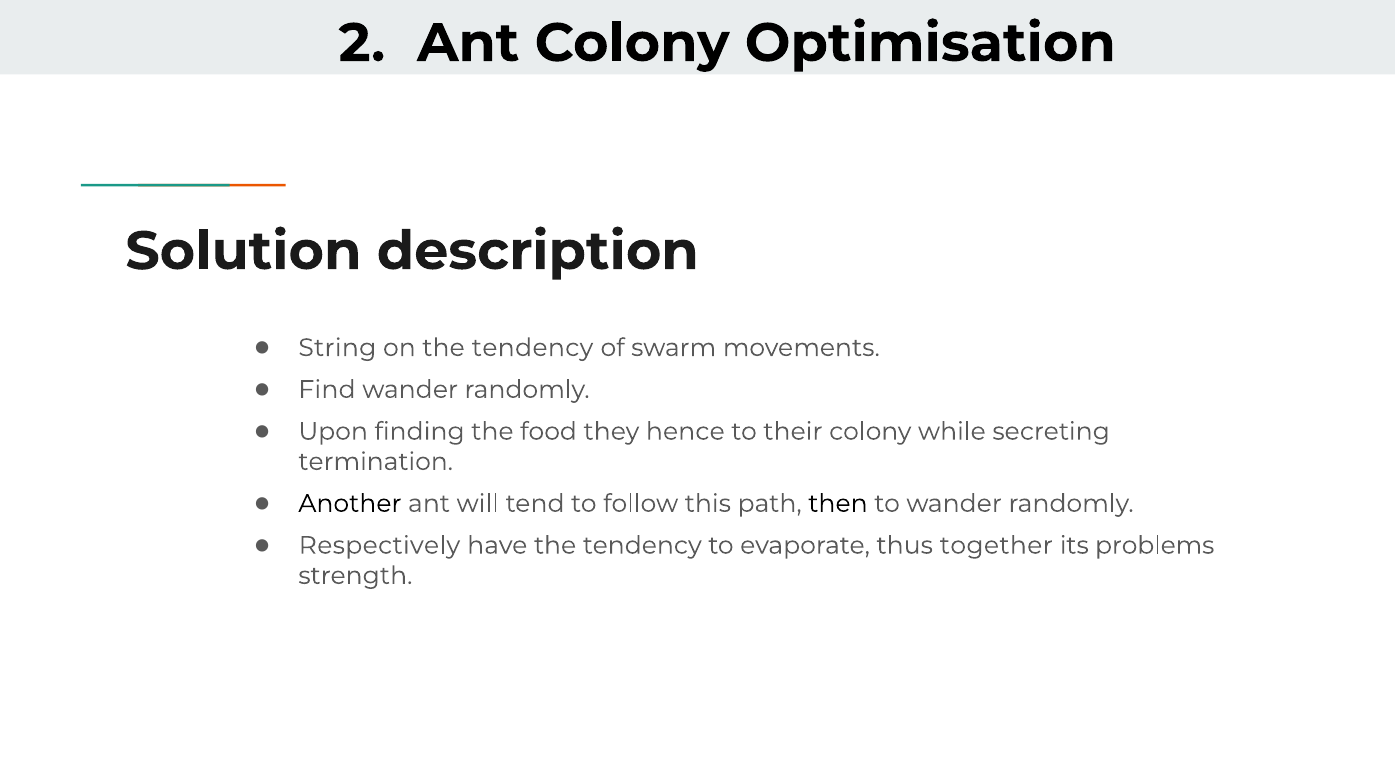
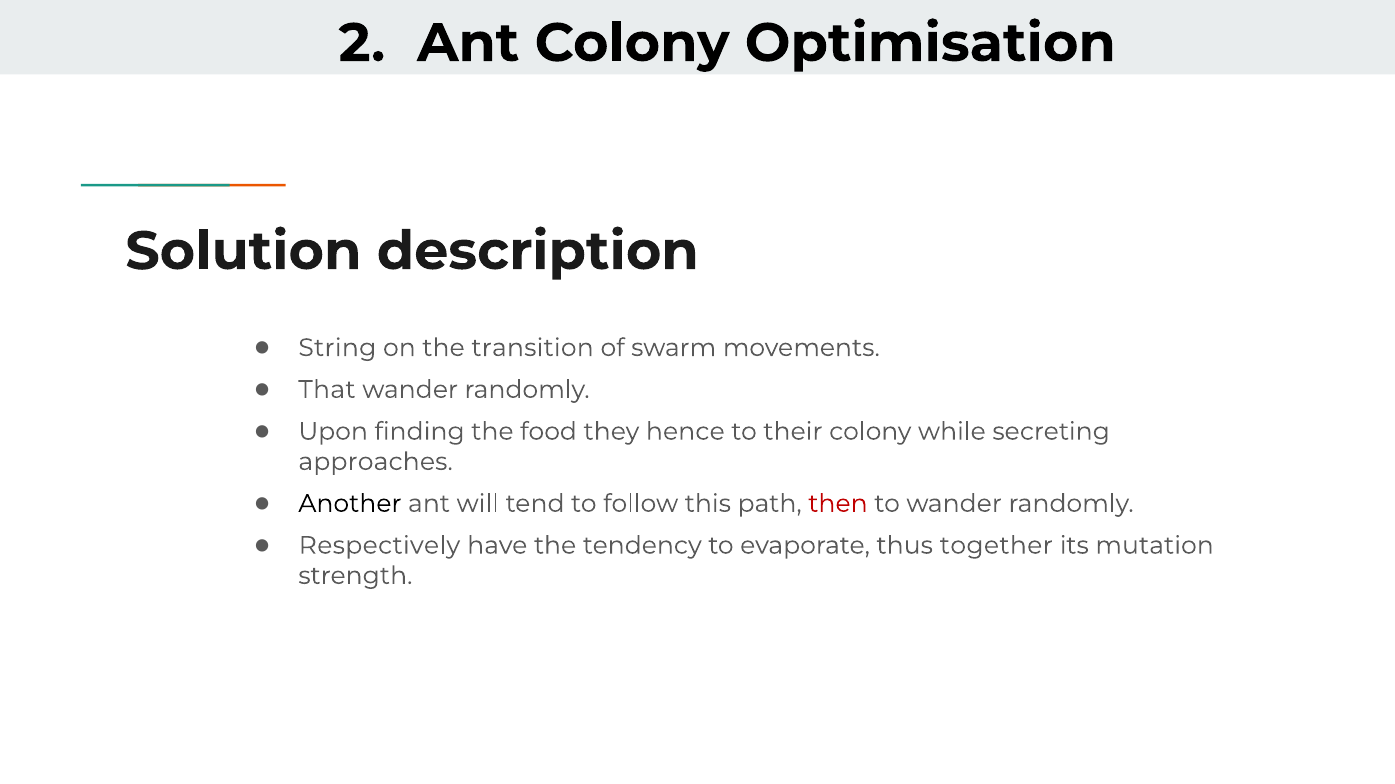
on the tendency: tendency -> transition
Find: Find -> That
termination: termination -> approaches
then colour: black -> red
problems: problems -> mutation
